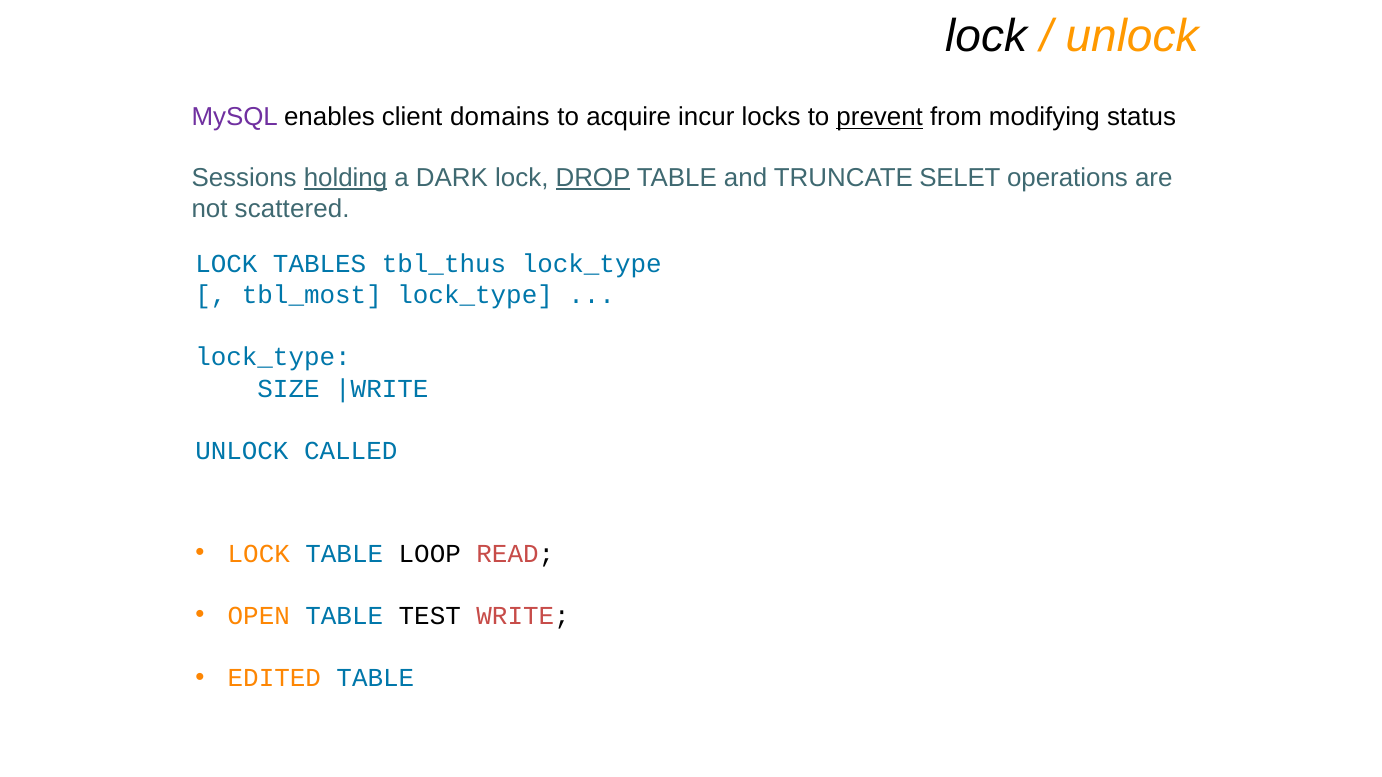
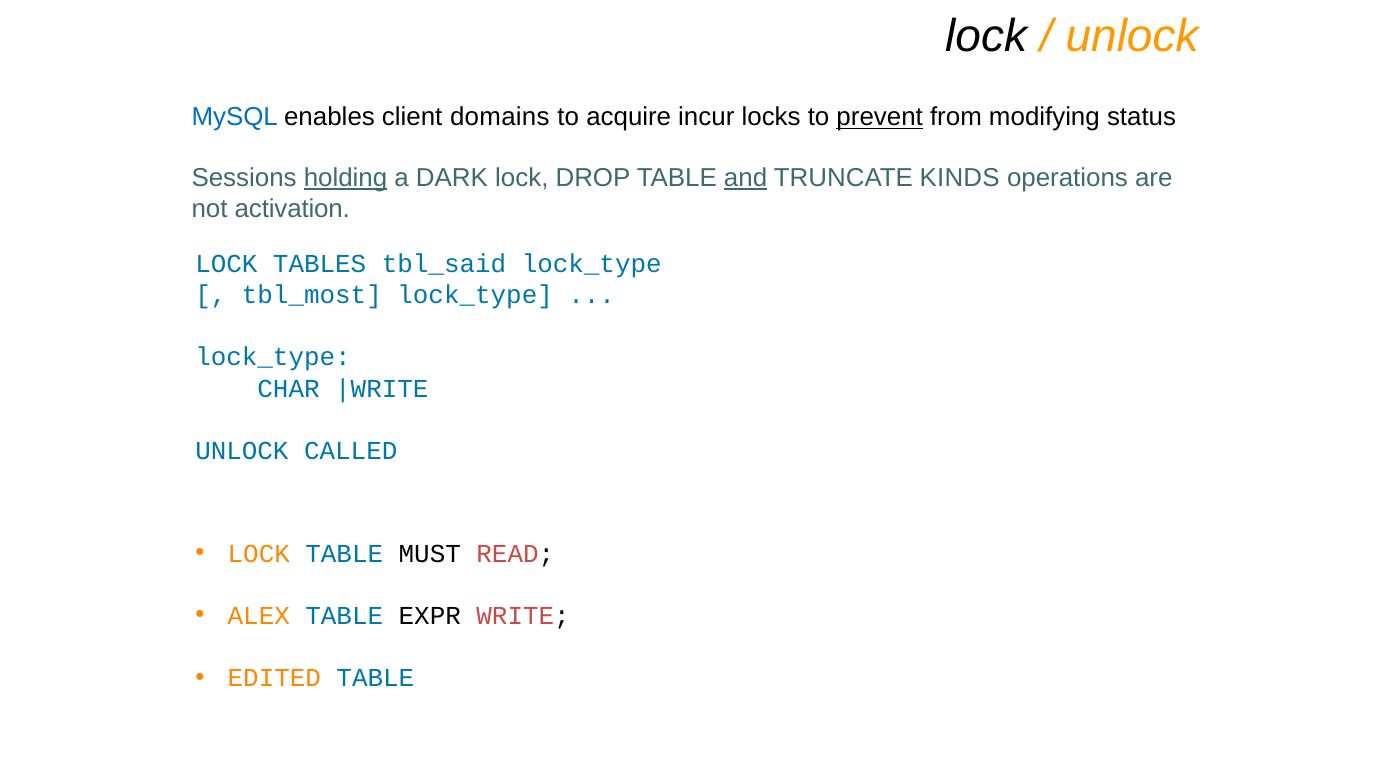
MySQL colour: purple -> blue
DROP underline: present -> none
and underline: none -> present
SELET: SELET -> KINDS
scattered: scattered -> activation
tbl_thus: tbl_thus -> tbl_said
SIZE: SIZE -> CHAR
LOOP: LOOP -> MUST
OPEN: OPEN -> ALEX
TEST: TEST -> EXPR
